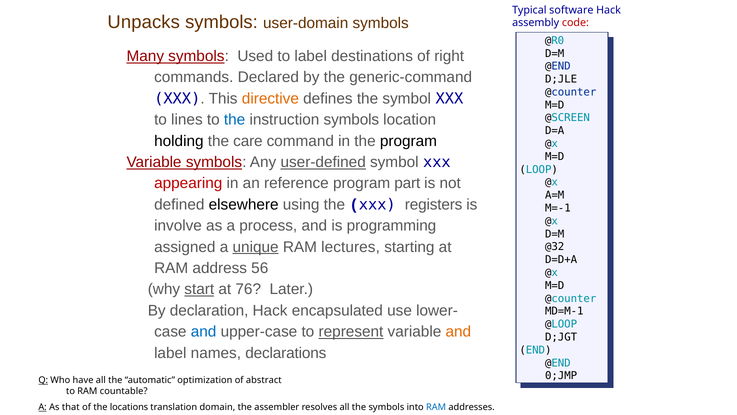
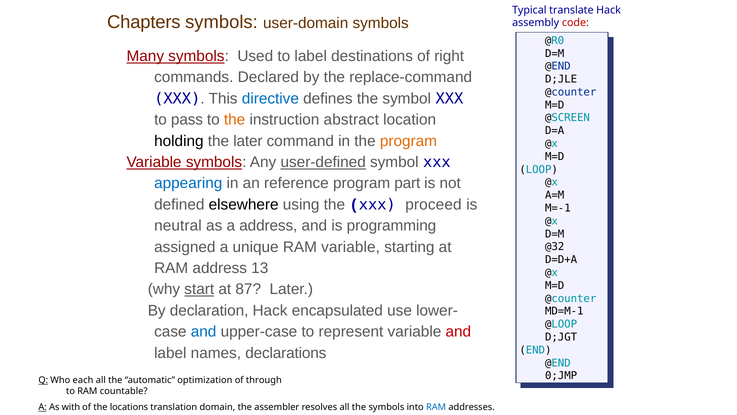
software: software -> translate
Unpacks: Unpacks -> Chapters
generic-command: generic-command -> replace-command
directive colour: orange -> blue
lines: lines -> pass
the at (235, 120) colour: blue -> orange
instruction symbols: symbols -> abstract
the care: care -> later
program at (408, 141) colour: black -> orange
appearing colour: red -> blue
registers: registers -> proceed
involve: involve -> neutral
a process: process -> address
unique underline: present -> none
RAM lectures: lectures -> variable
56: 56 -> 13
76: 76 -> 87
represent underline: present -> none
and at (458, 331) colour: orange -> red
have: have -> each
abstract: abstract -> through
that: that -> with
